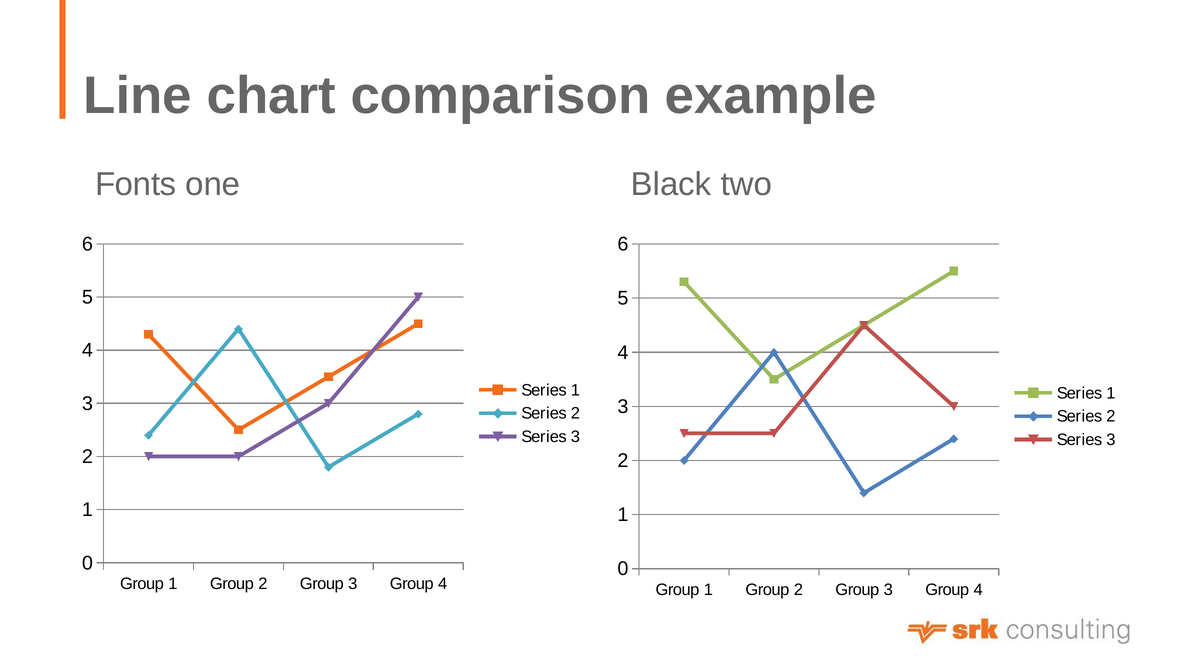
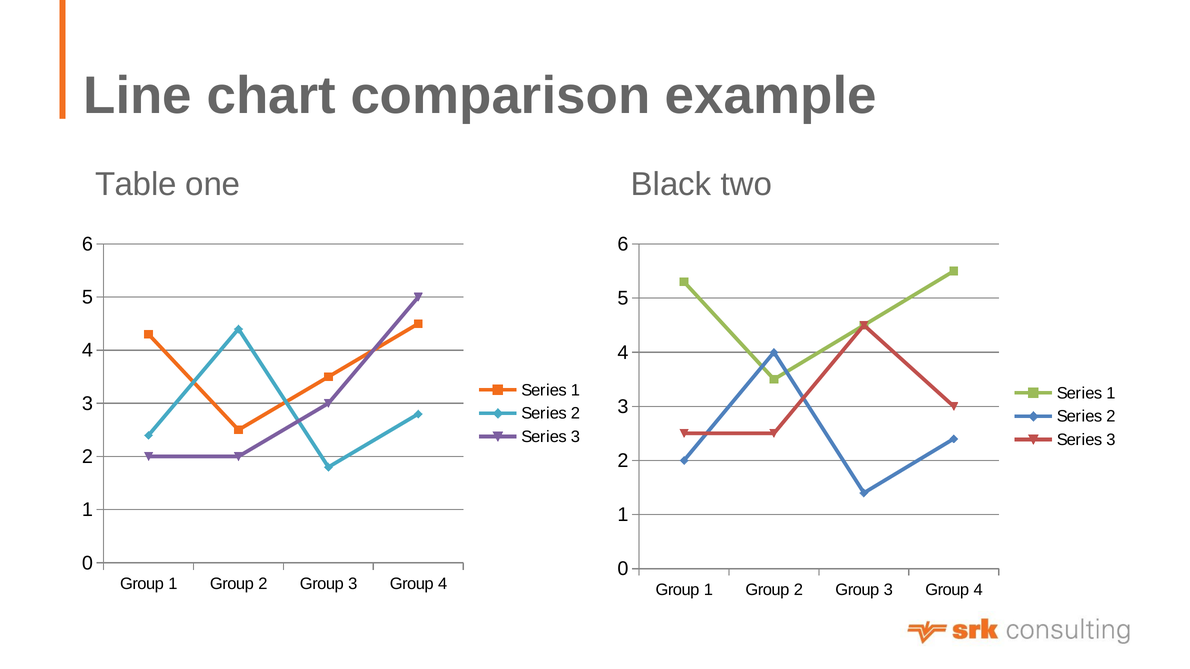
Fonts: Fonts -> Table
